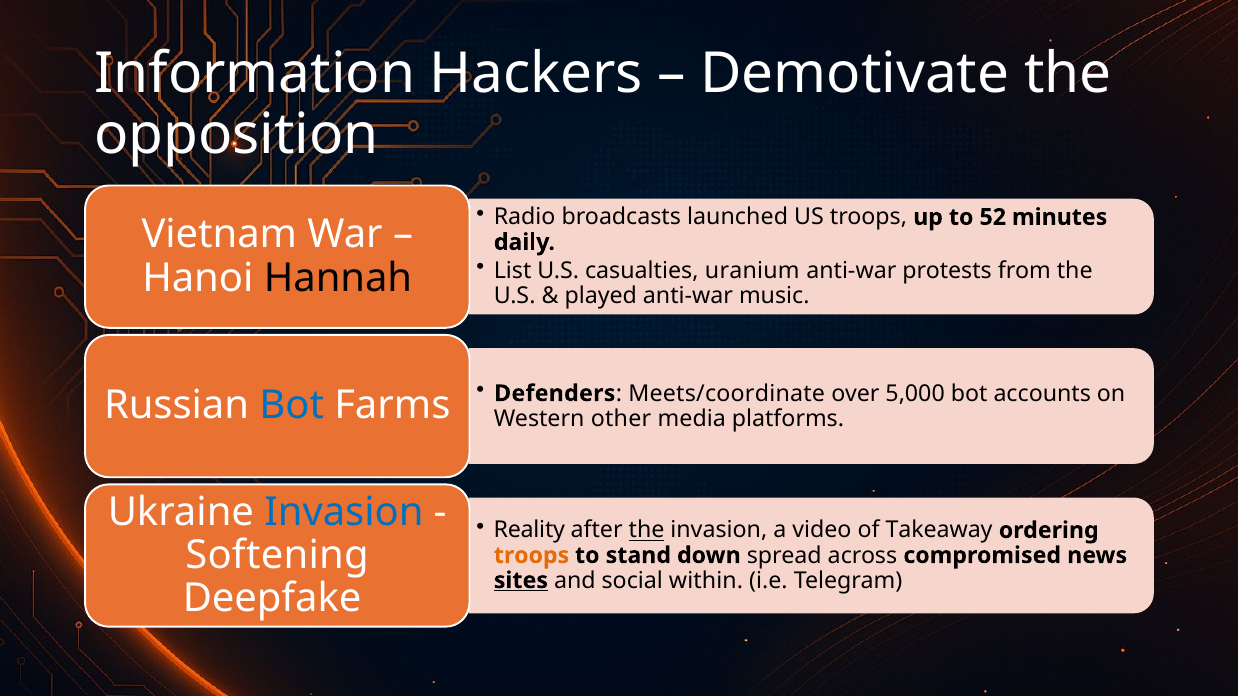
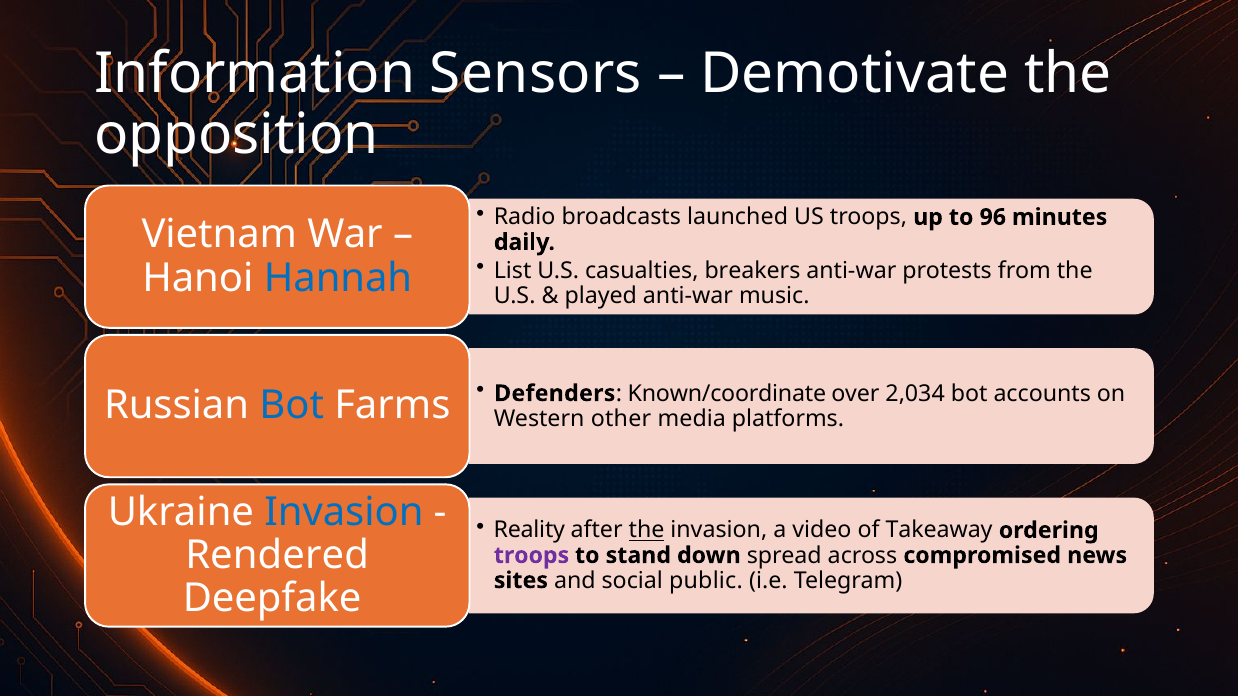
Hackers: Hackers -> Sensors
52: 52 -> 96
uranium: uranium -> breakers
Hannah colour: black -> blue
Meets/coordinate: Meets/coordinate -> Known/coordinate
5,000: 5,000 -> 2,034
Softening: Softening -> Rendered
troops at (532, 556) colour: orange -> purple
sites underline: present -> none
within: within -> public
